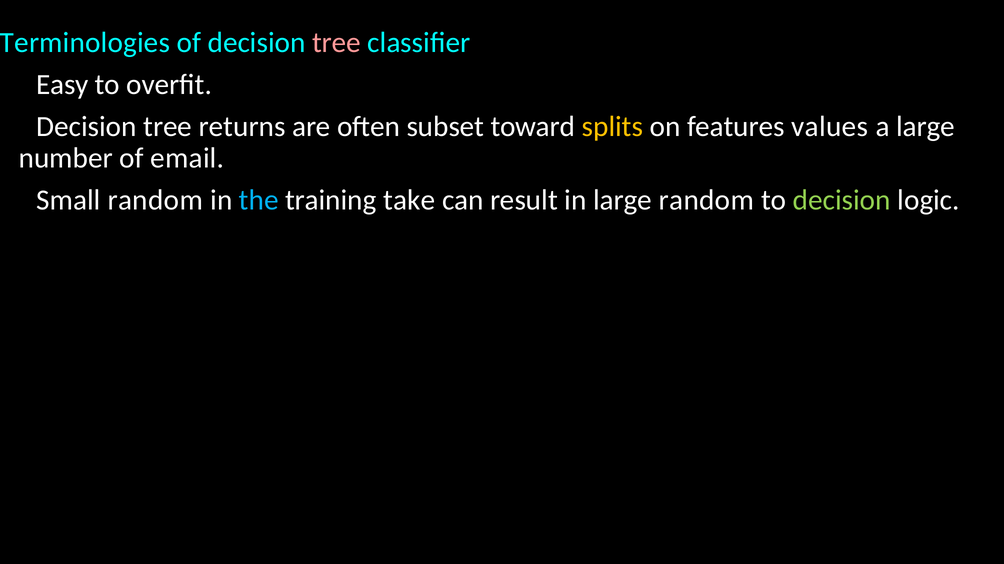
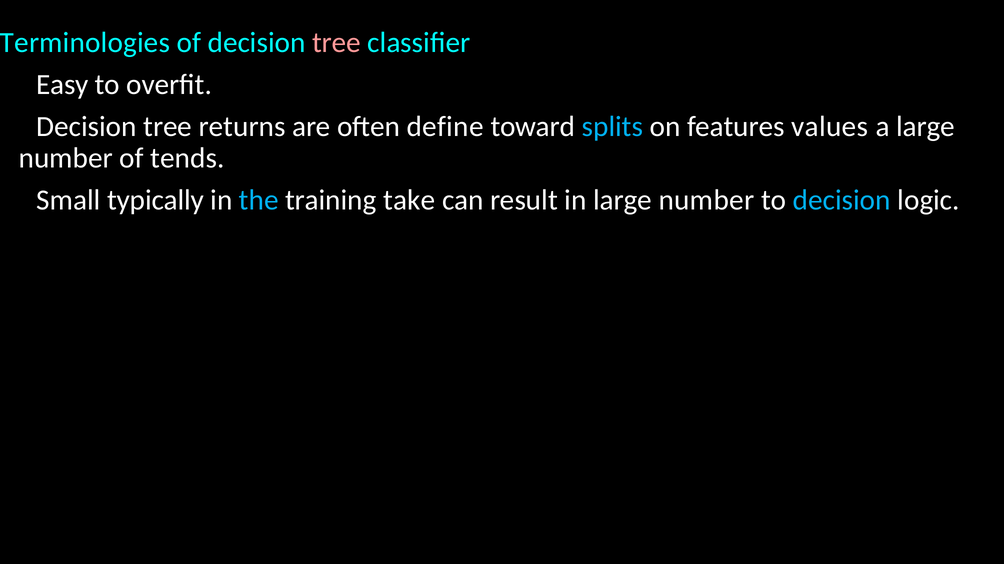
subset: subset -> define
splits colour: yellow -> light blue
email: email -> tends
random at (155, 200): random -> typically
in large random: random -> number
decision at (842, 200) colour: light green -> light blue
